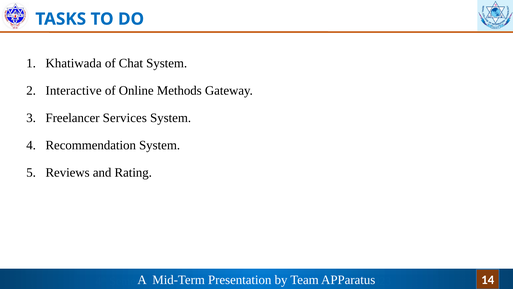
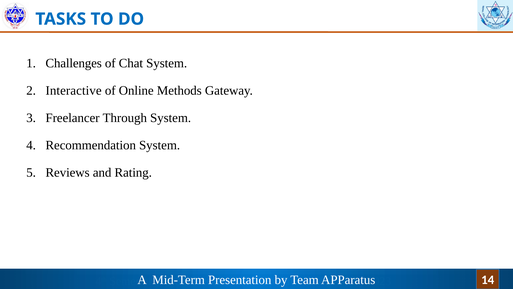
Khatiwada: Khatiwada -> Challenges
Services: Services -> Through
